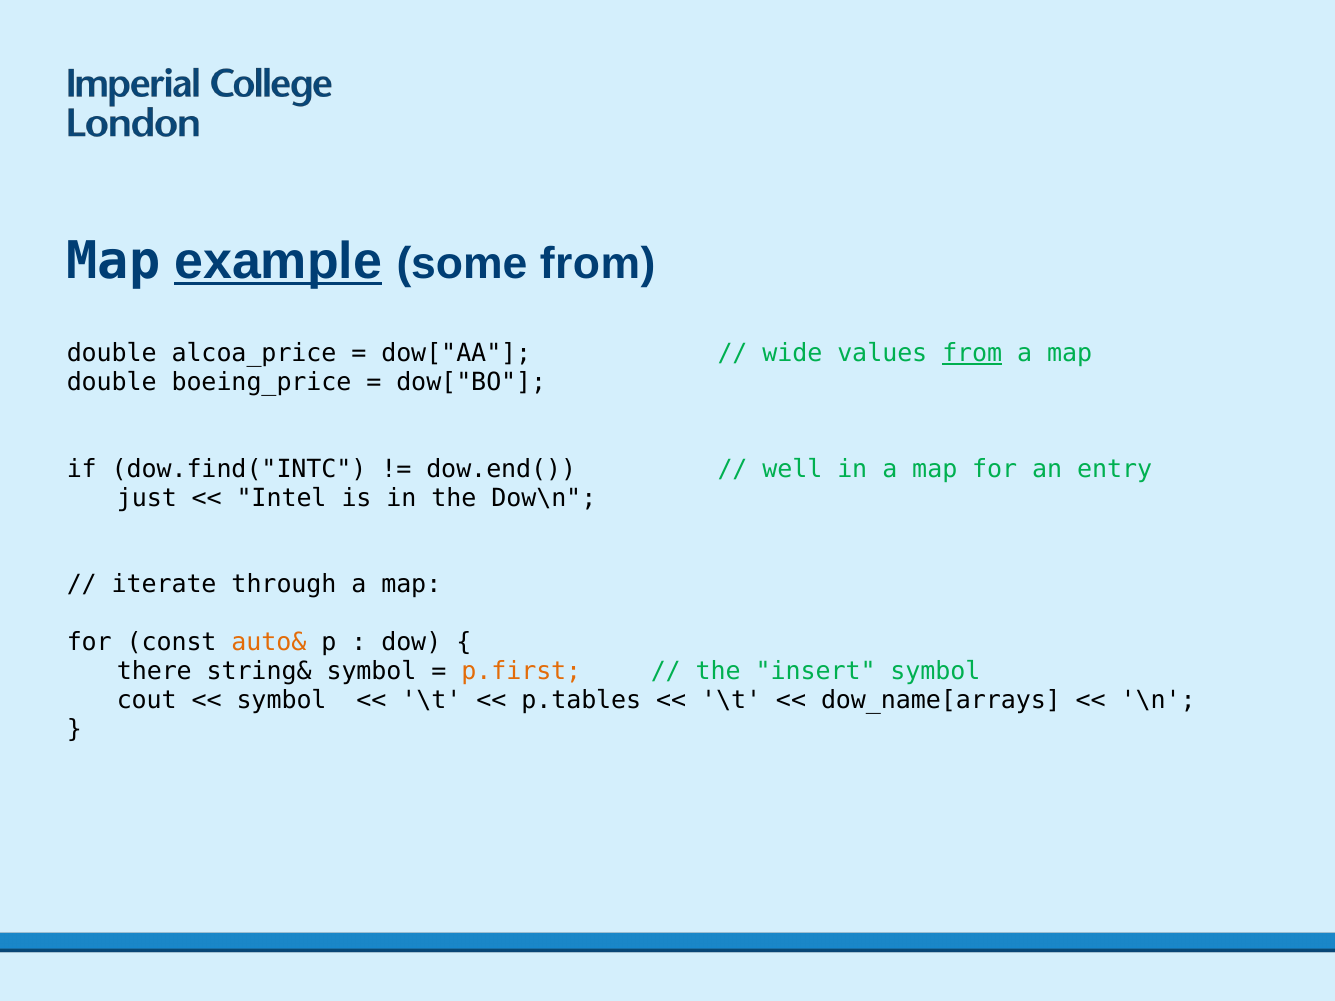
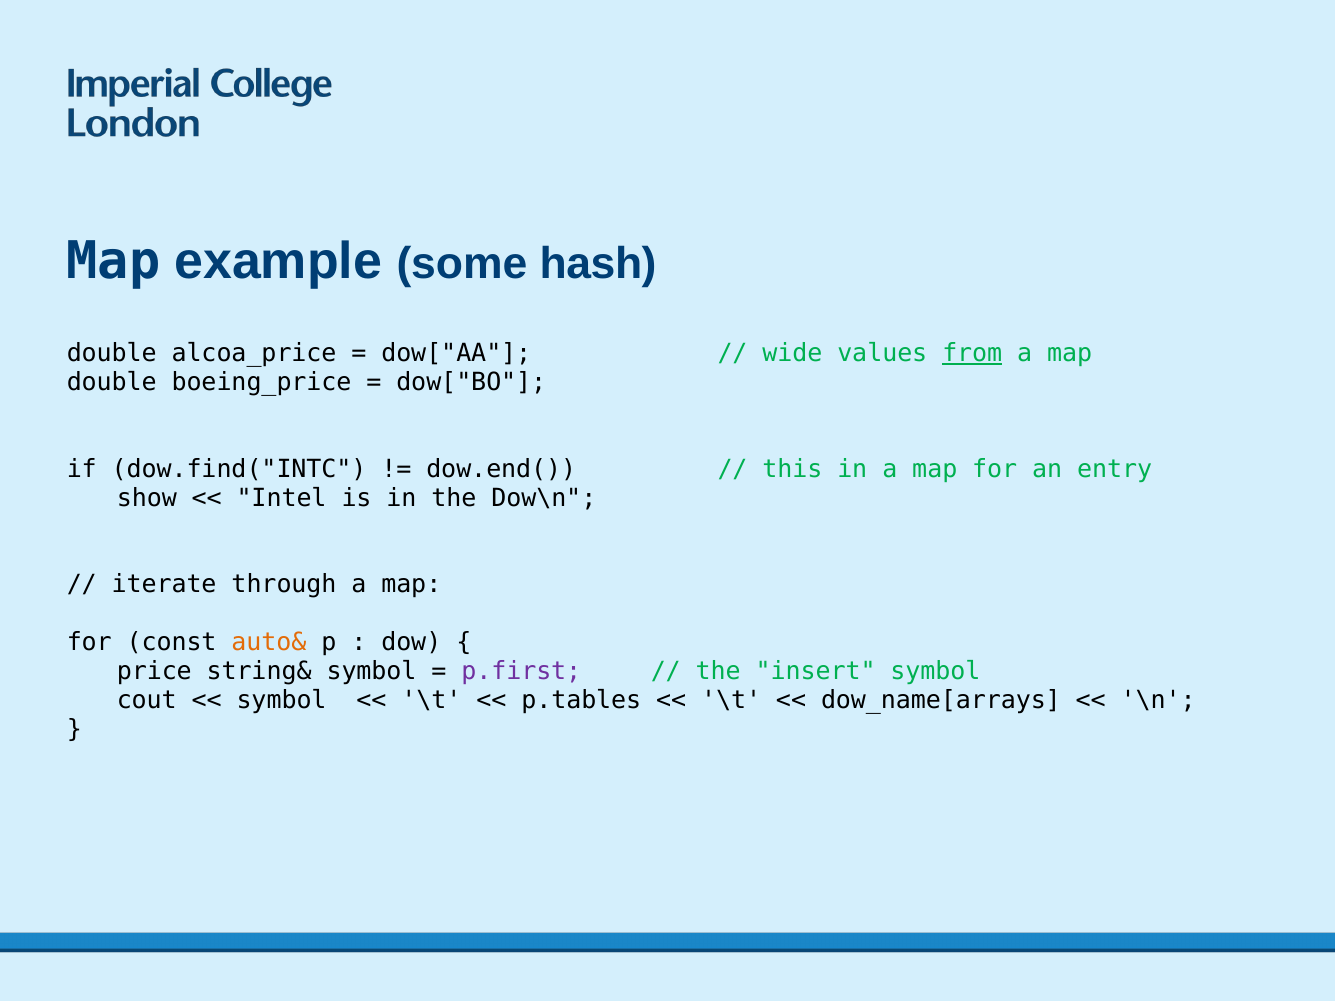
example underline: present -> none
some from: from -> hash
well: well -> this
just: just -> show
there: there -> price
p.first colour: orange -> purple
